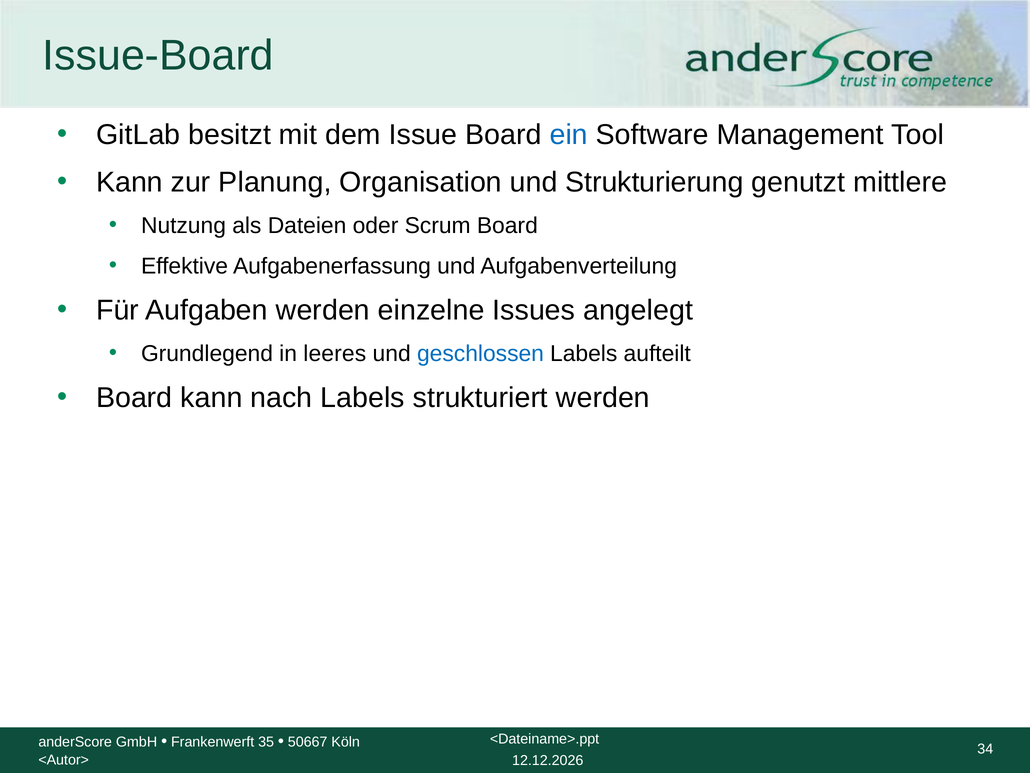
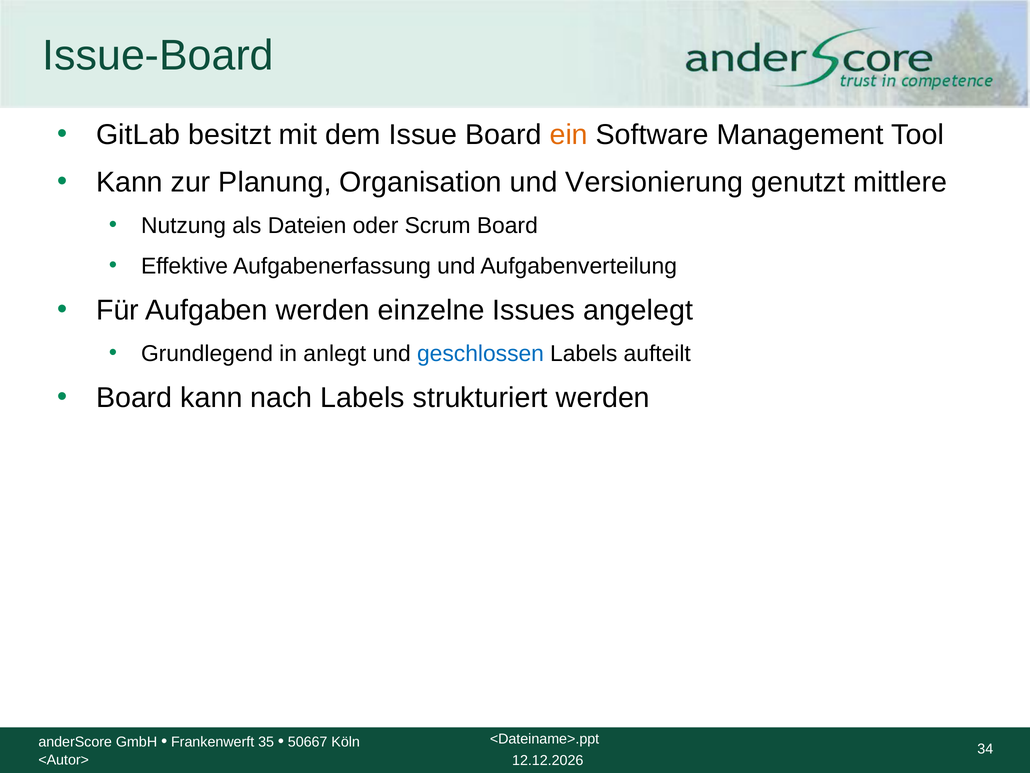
ein colour: blue -> orange
Strukturierung: Strukturierung -> Versionierung
leeres: leeres -> anlegt
